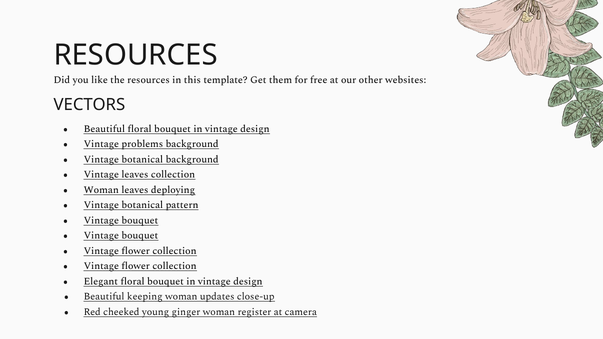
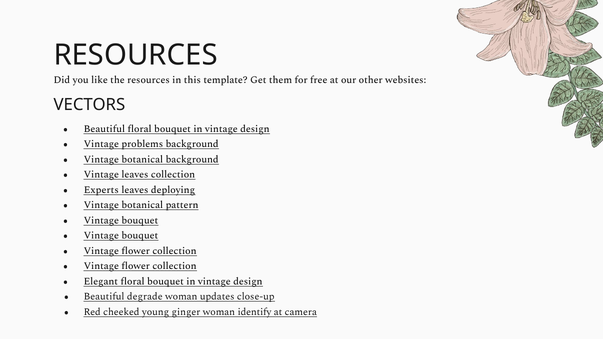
Woman at (101, 190): Woman -> Experts
keeping: keeping -> degrade
register: register -> identify
